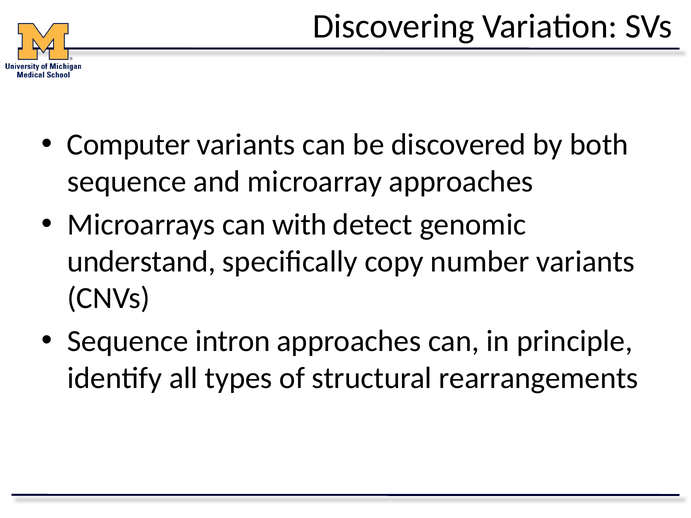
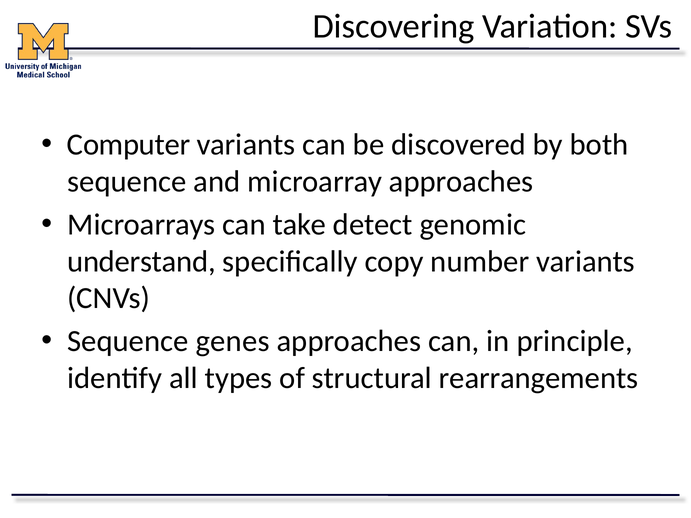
with: with -> take
intron: intron -> genes
